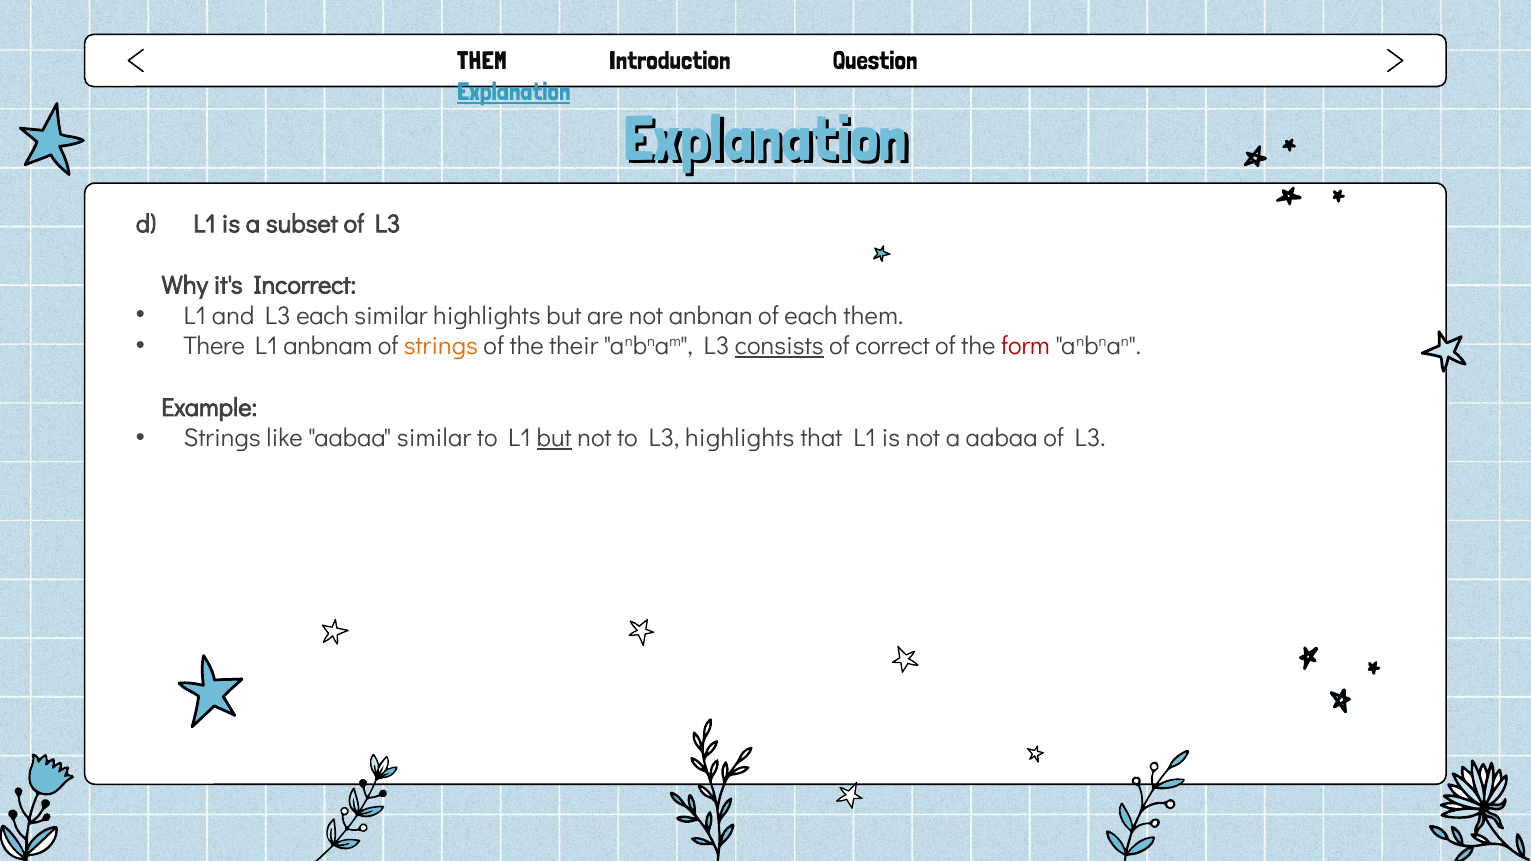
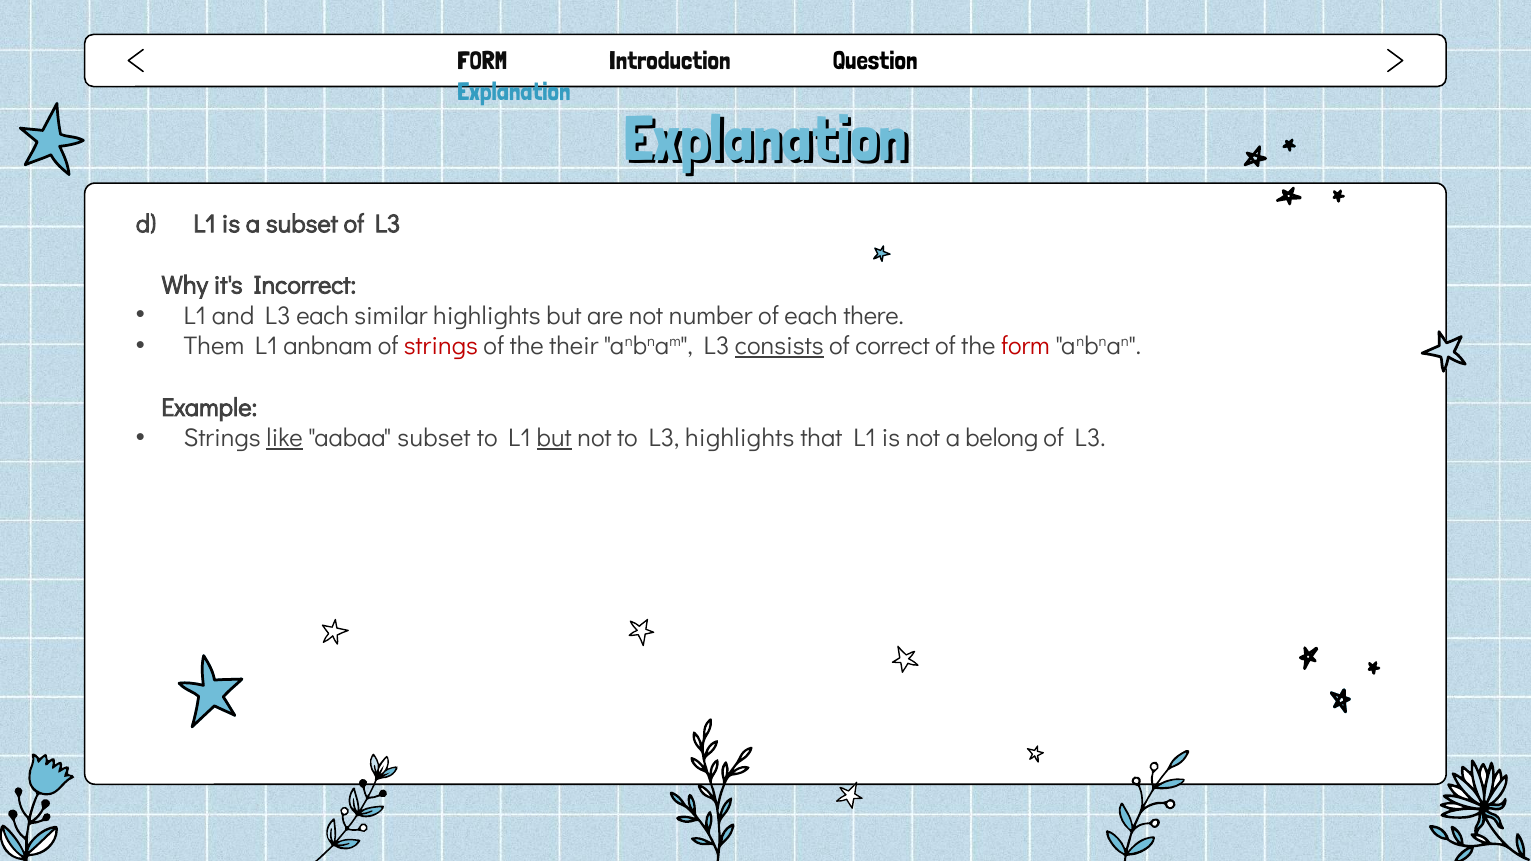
THEM at (482, 61): THEM -> FORM
Explanation at (514, 92) underline: present -> none
not anbnan: anbnan -> number
each them: them -> there
There: There -> Them
strings at (441, 346) colour: orange -> red
like underline: none -> present
aabaa similar: similar -> subset
a aabaa: aabaa -> belong
